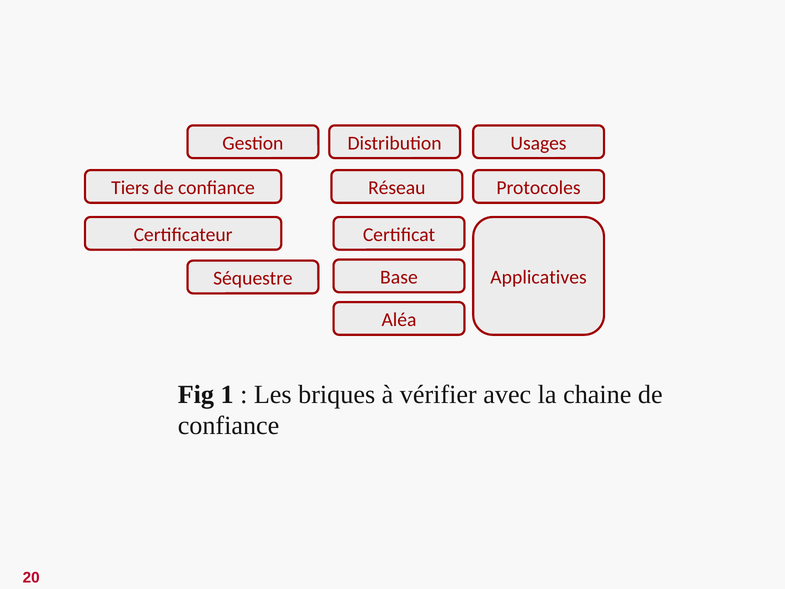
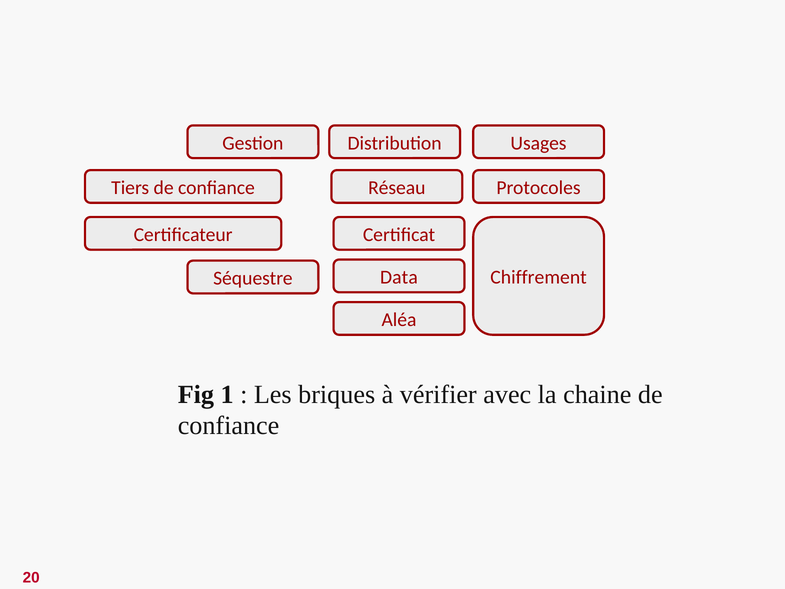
Base: Base -> Data
Applicatives: Applicatives -> Chiffrement
